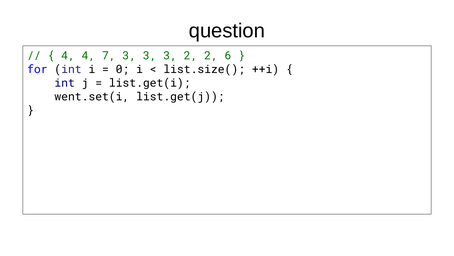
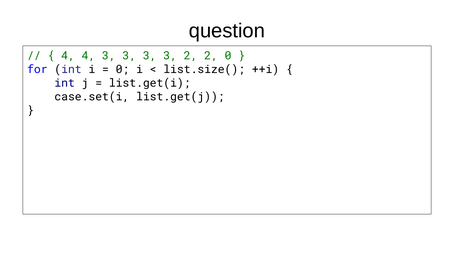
4 7: 7 -> 3
2 6: 6 -> 0
went.set(i: went.set(i -> case.set(i
